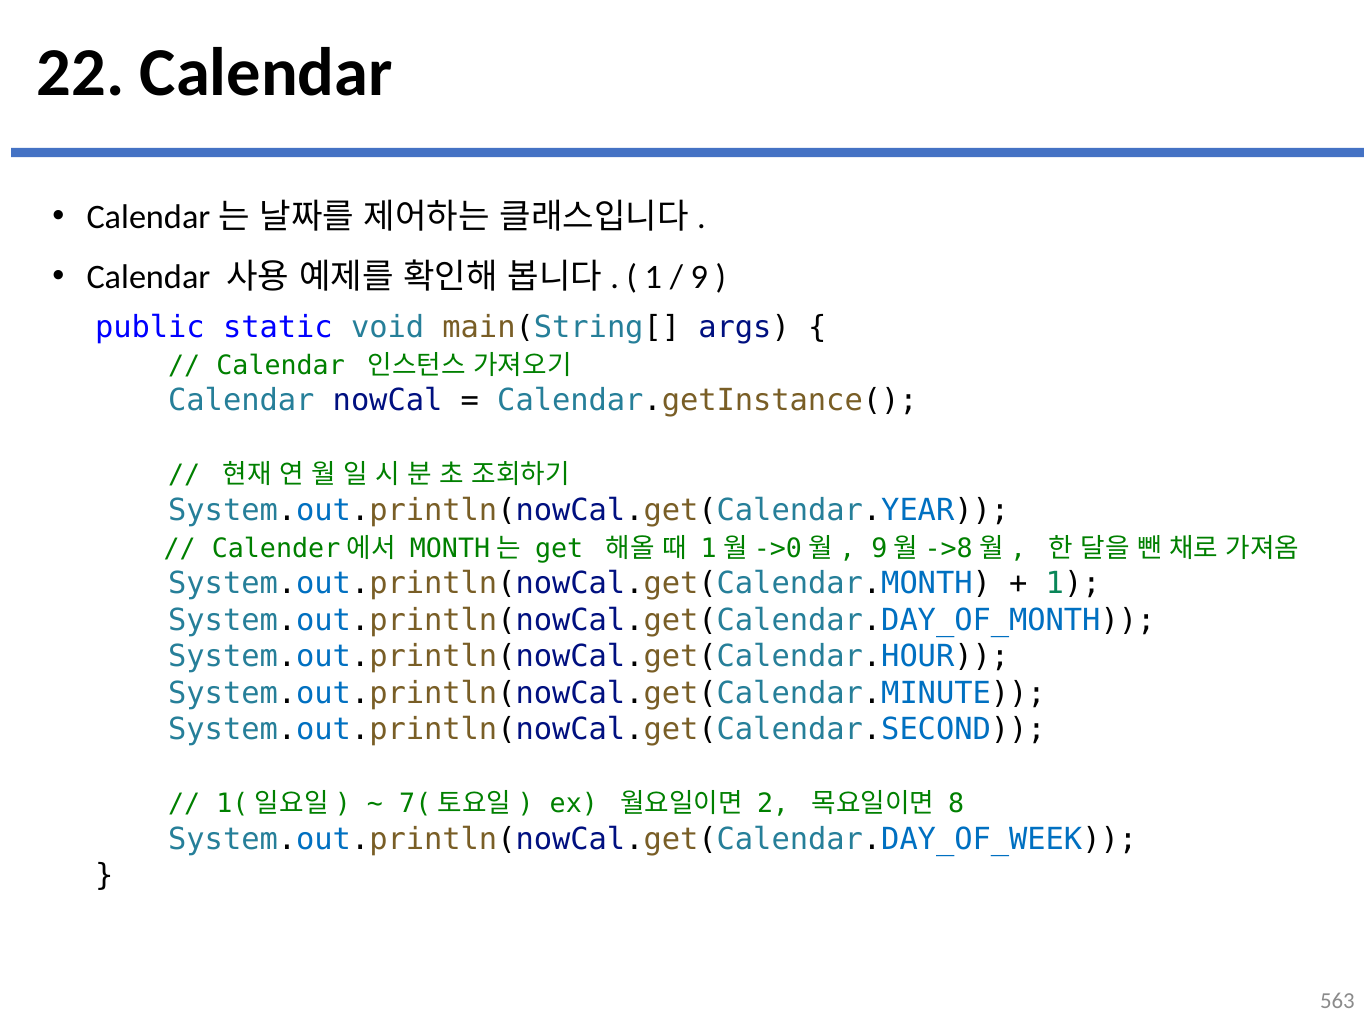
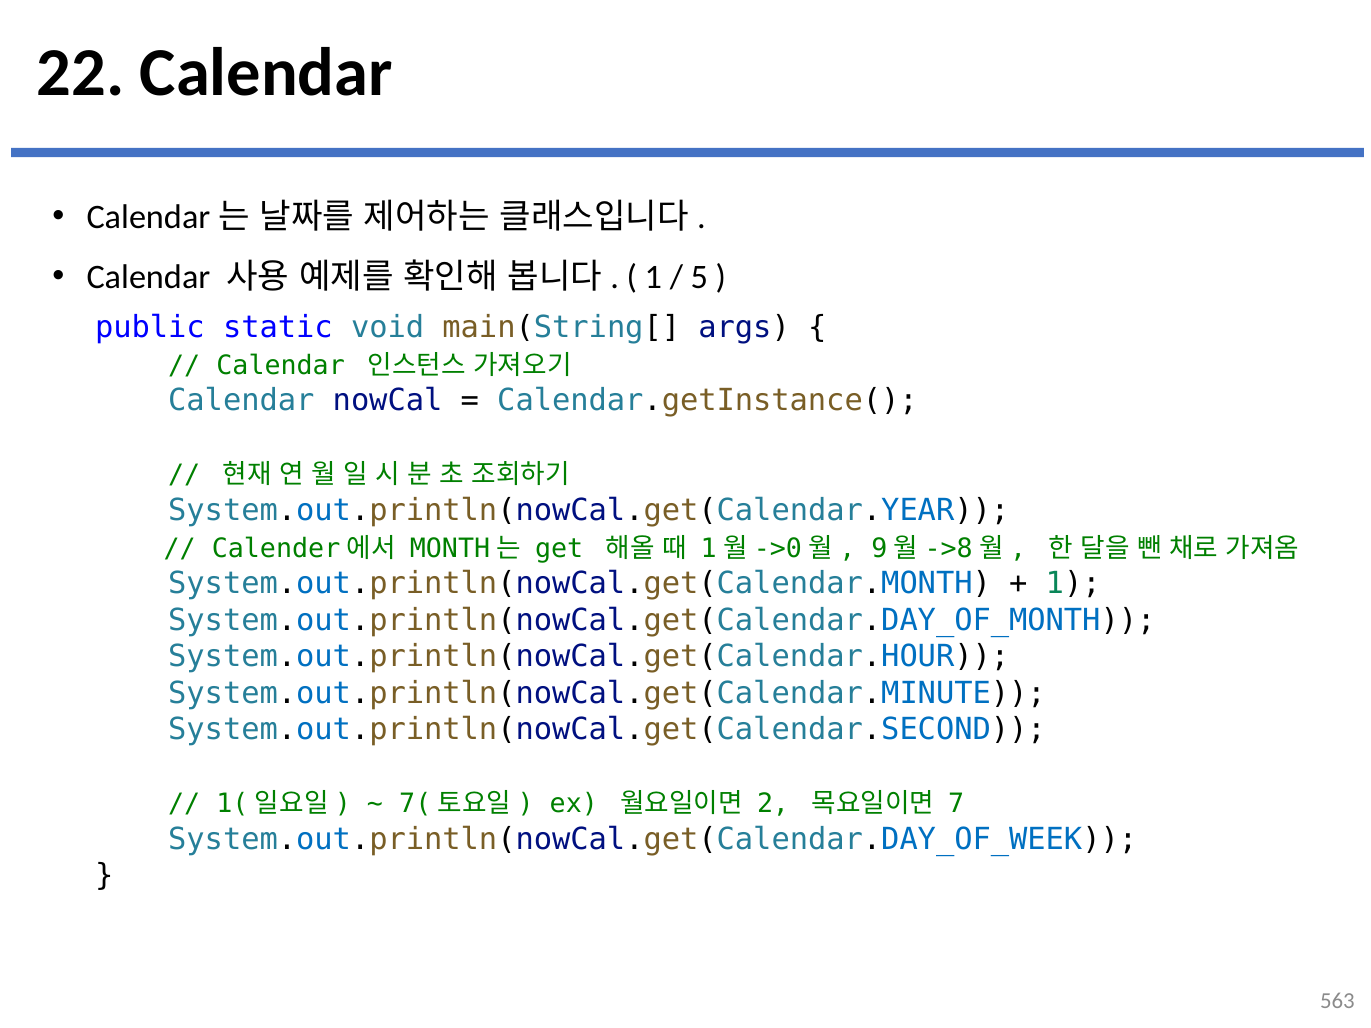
9: 9 -> 5
8: 8 -> 7
